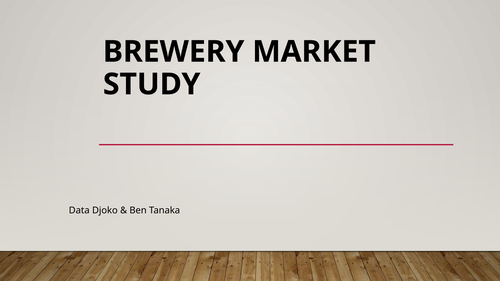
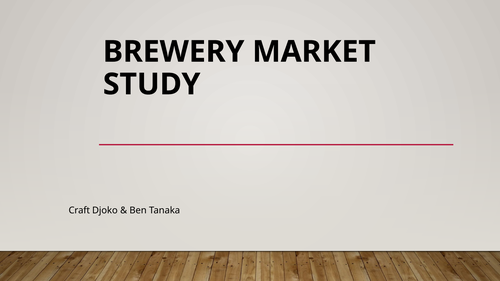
Data: Data -> Craft
